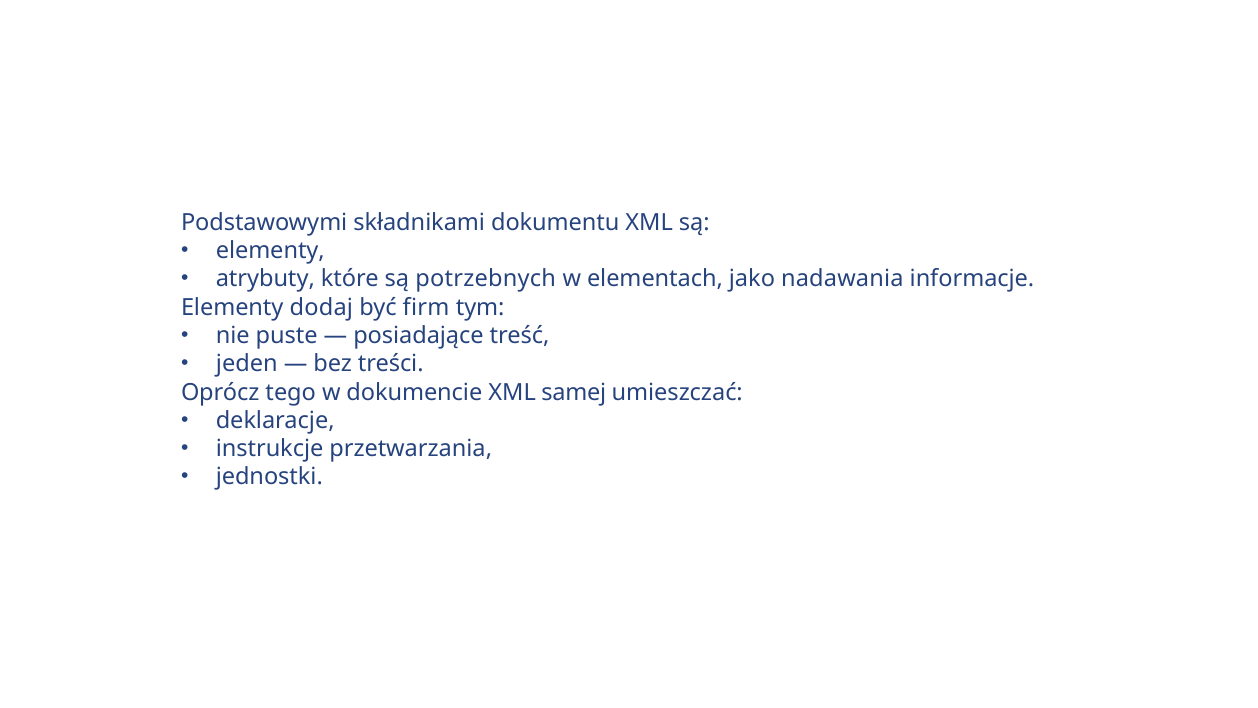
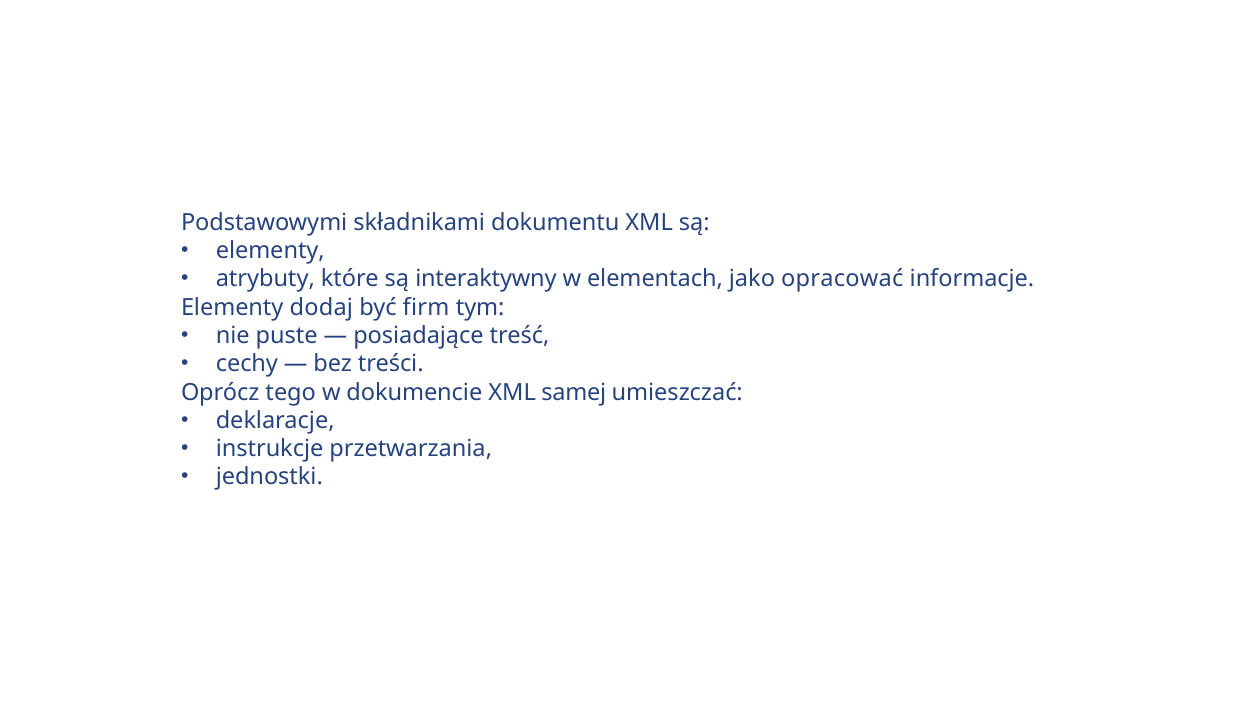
potrzebnych: potrzebnych -> interaktywny
nadawania: nadawania -> opracować
jeden: jeden -> cechy
